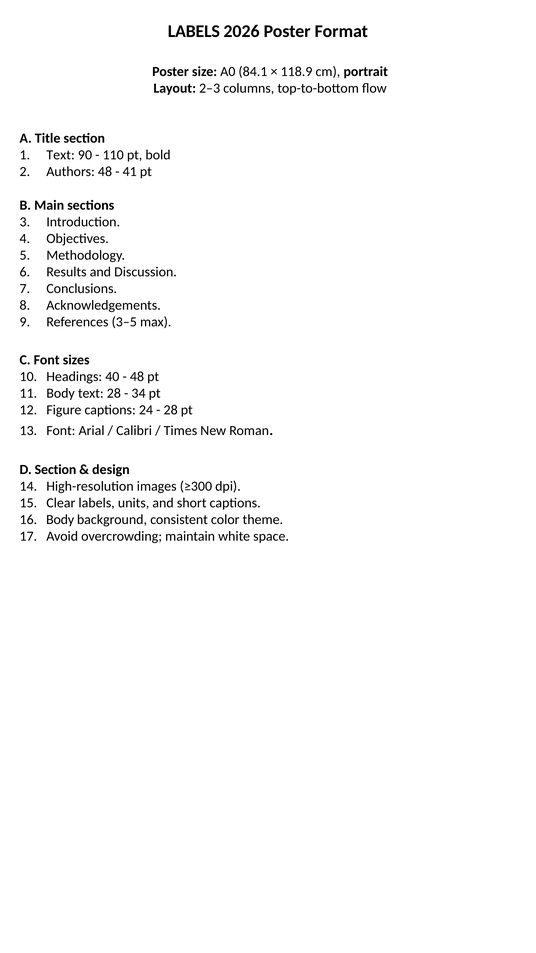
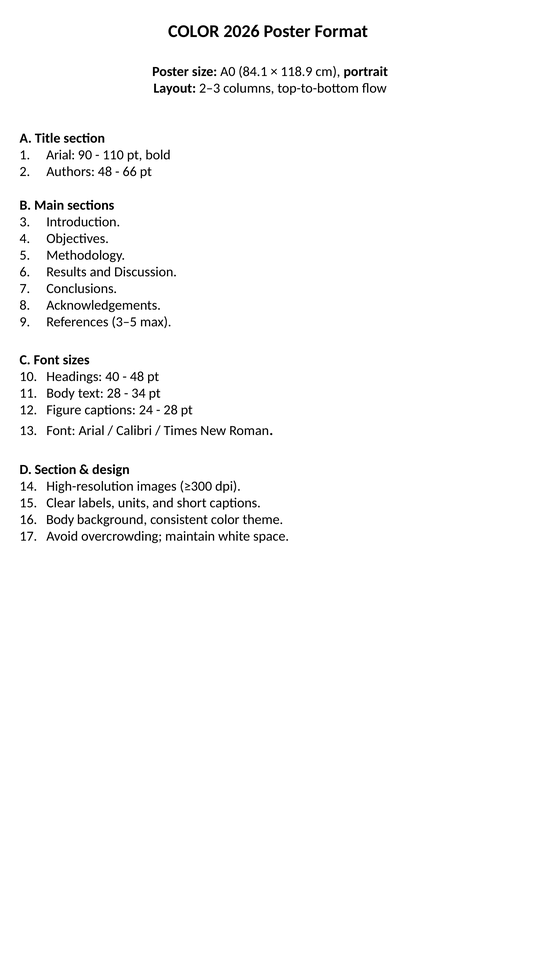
LABELS at (194, 31): LABELS -> COLOR
Text at (61, 155): Text -> Arial
41: 41 -> 66
